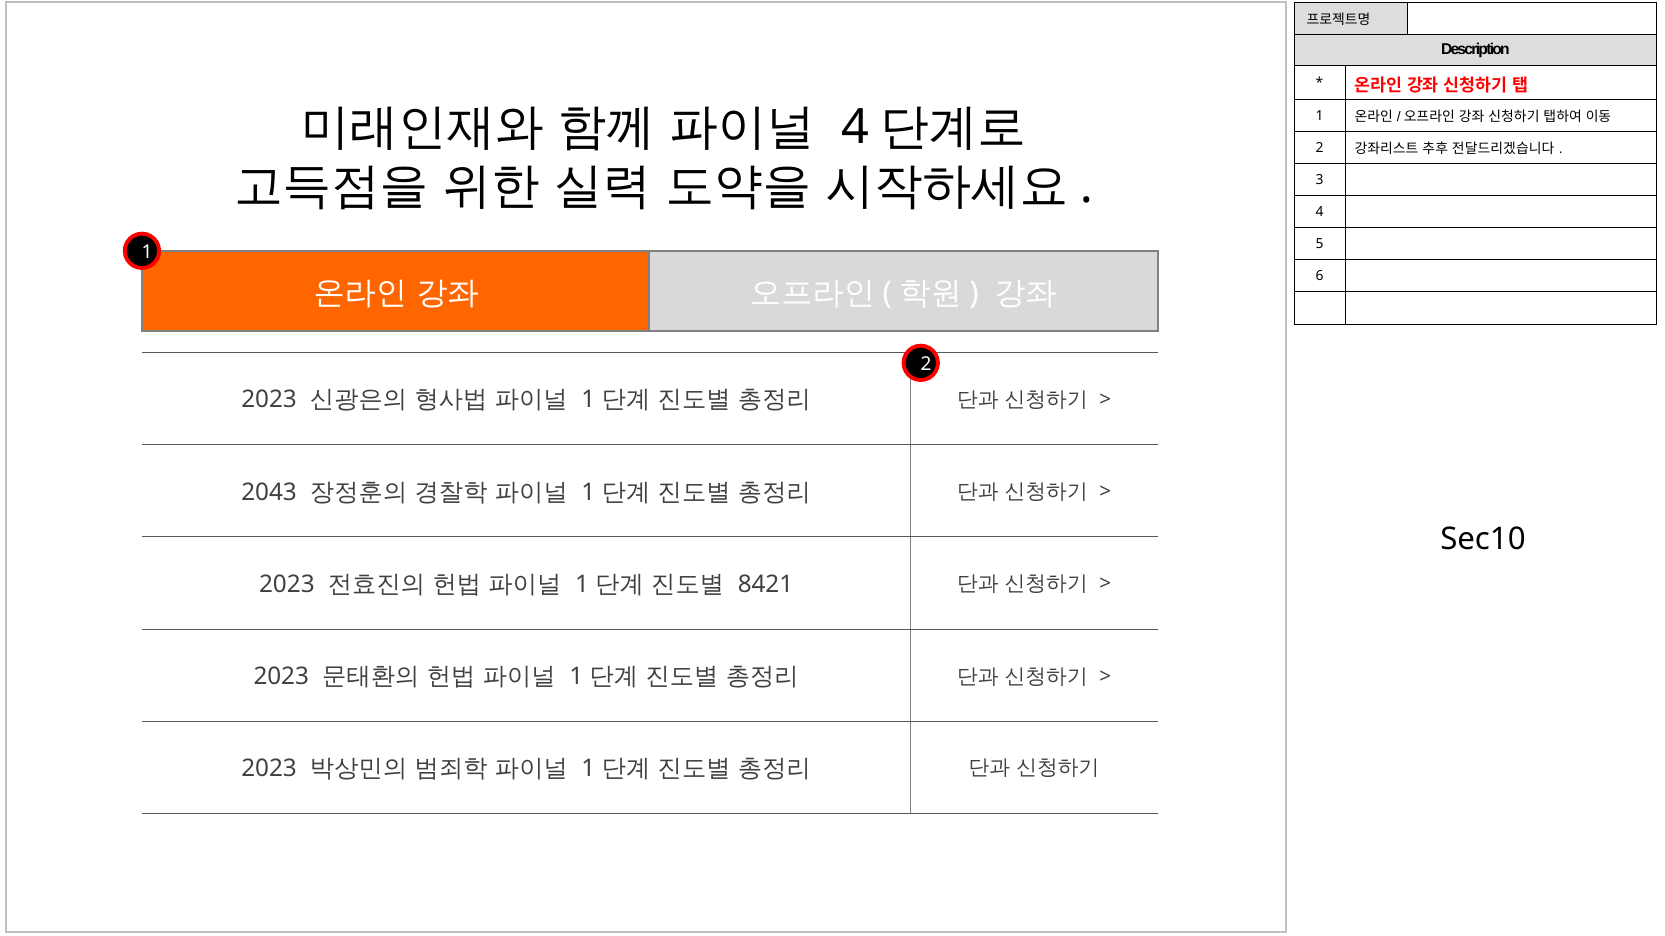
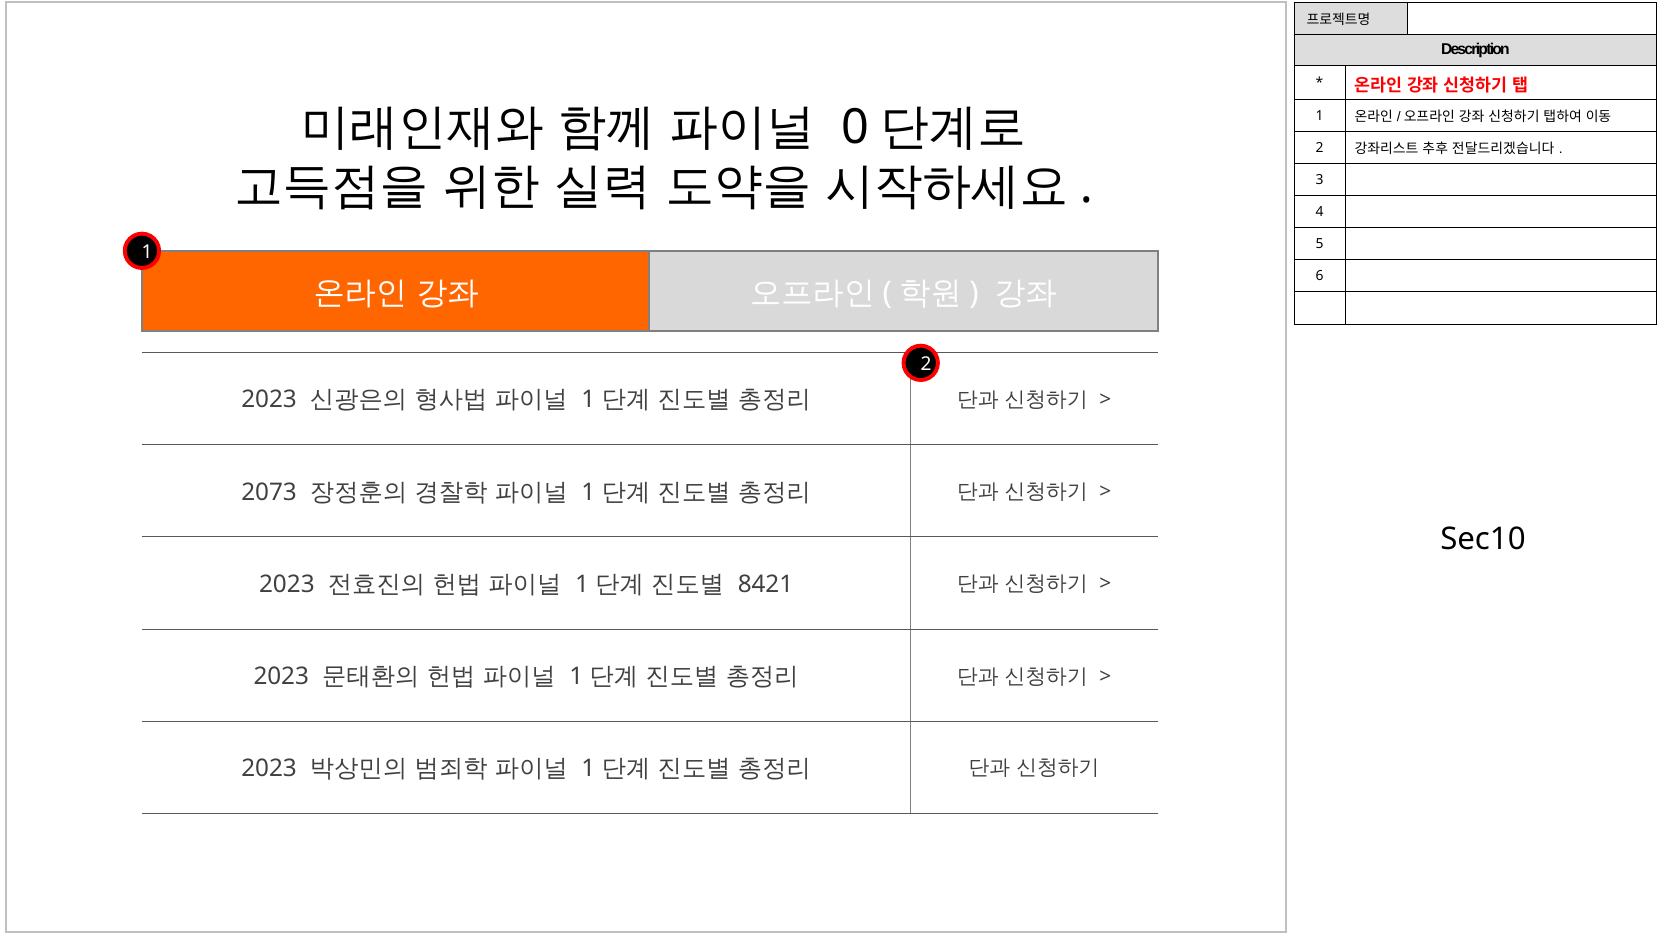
4 at (855, 128): 4 -> 0
2043: 2043 -> 2073
